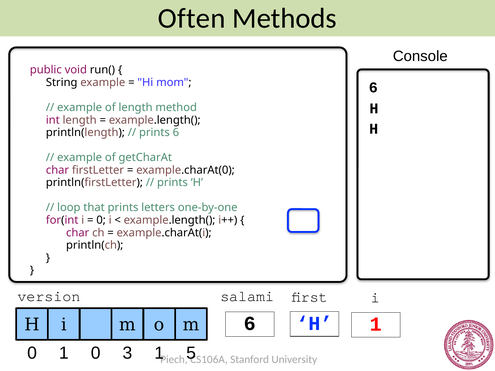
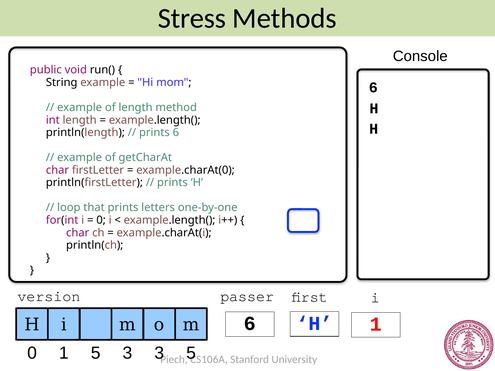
Often: Often -> Stress
salami: salami -> passer
1 0: 0 -> 5
3 1: 1 -> 3
